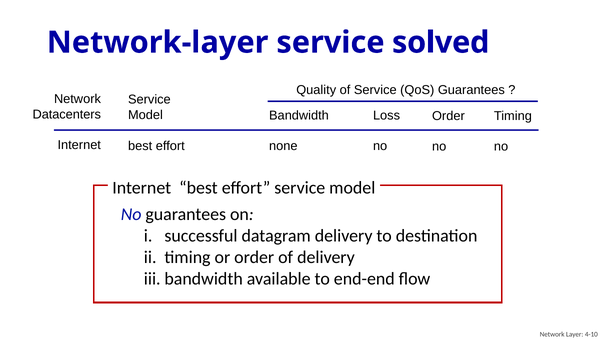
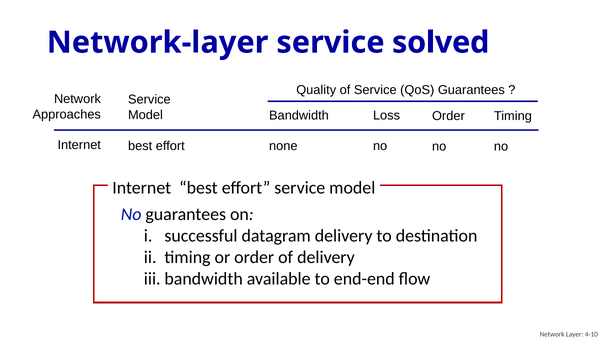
Datacenters: Datacenters -> Approaches
